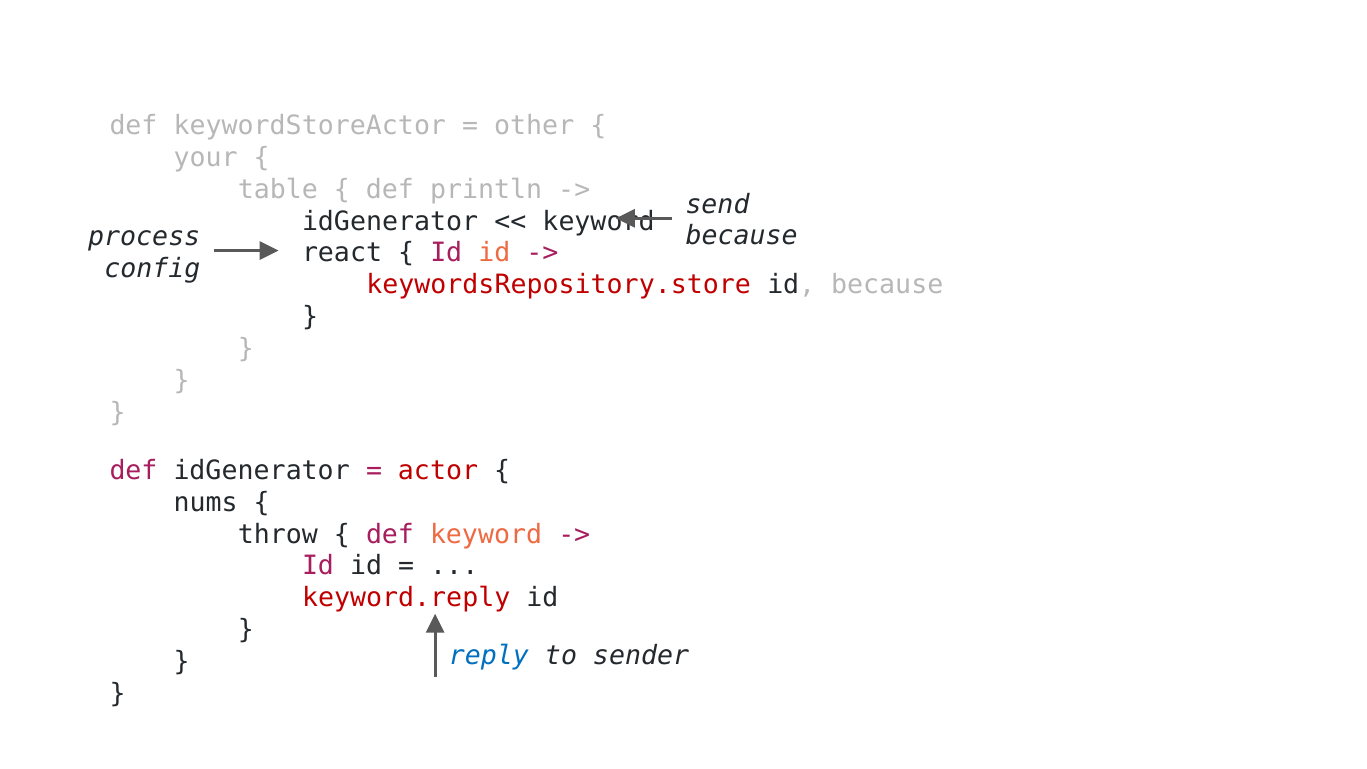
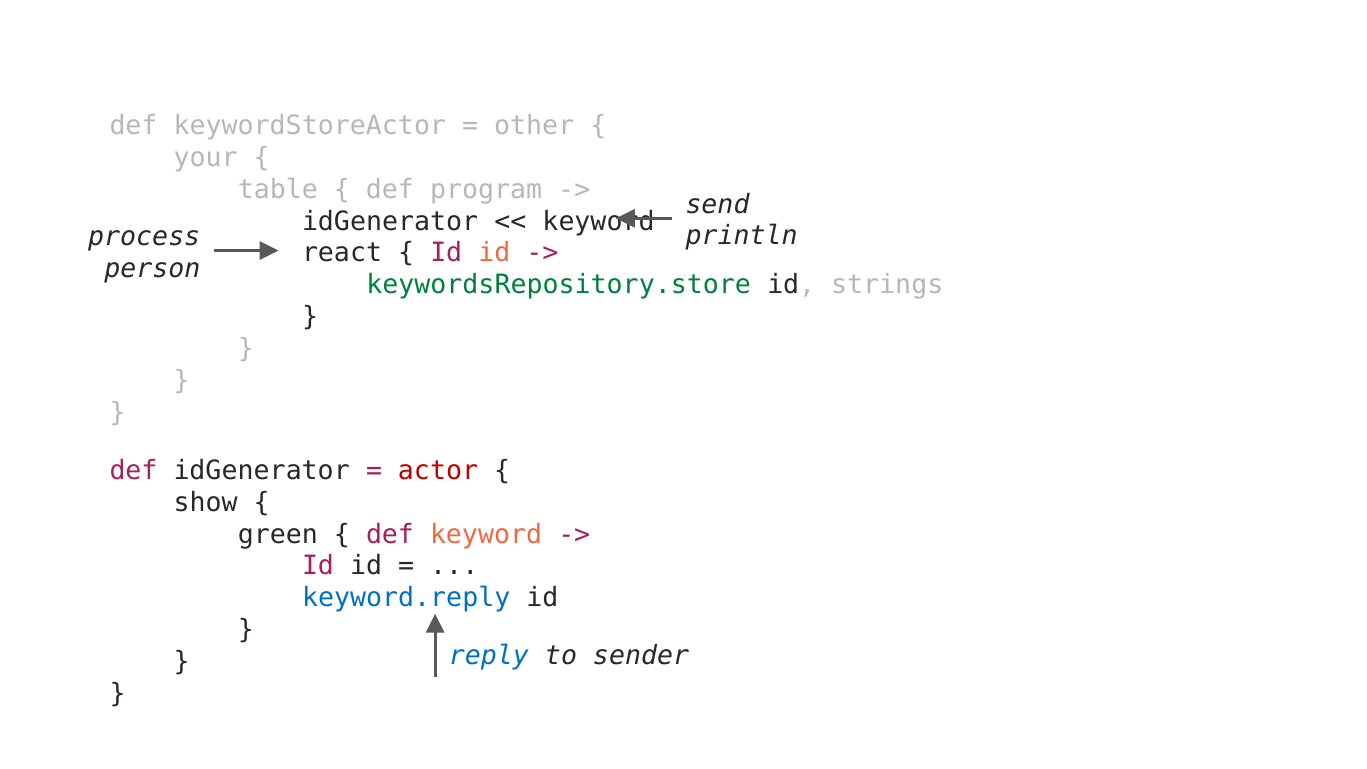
println: println -> program
because at (742, 236): because -> println
config: config -> person
keywordsRepository.store colour: red -> green
id because: because -> strings
nums: nums -> show
throw: throw -> green
keyword.reply colour: red -> blue
